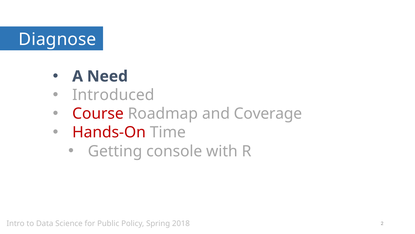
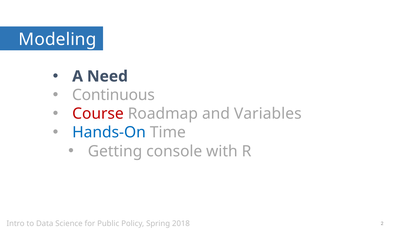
Diagnose: Diagnose -> Modeling
Introduced: Introduced -> Continuous
Coverage: Coverage -> Variables
Hands-On colour: red -> blue
